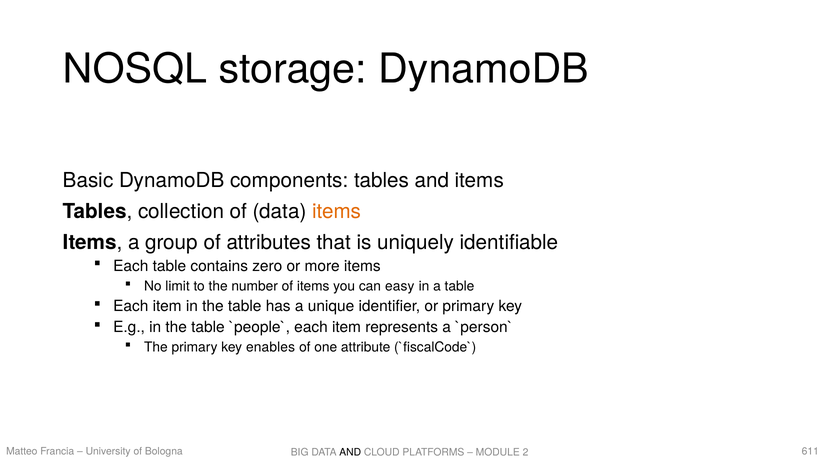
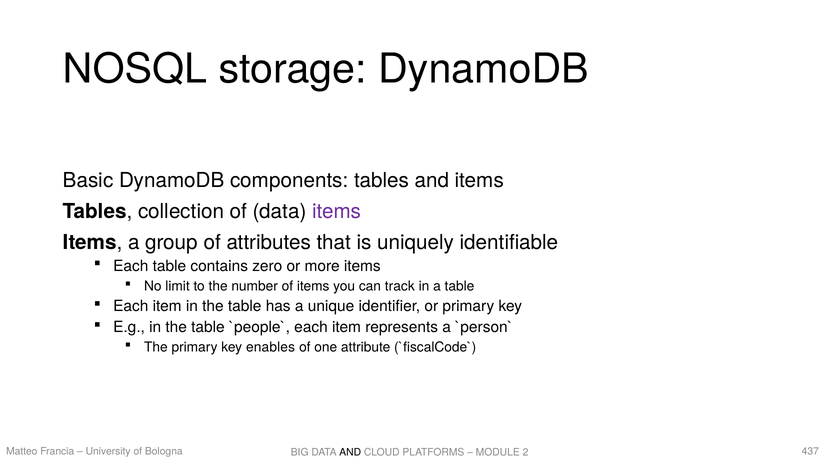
items at (337, 212) colour: orange -> purple
easy: easy -> track
611: 611 -> 437
